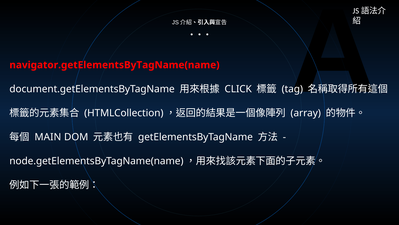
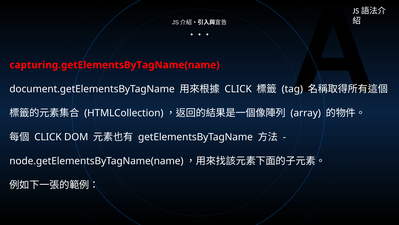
navigator.getElementsByTagName(name: navigator.getElementsByTagName(name -> capturing.getElementsByTagName(name
MAIN at (48, 137): MAIN -> CLICK
